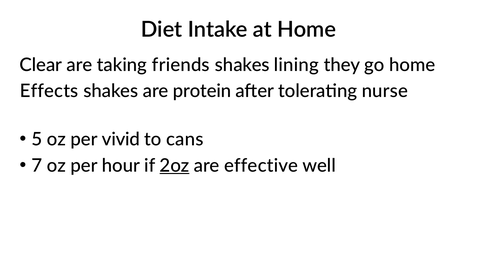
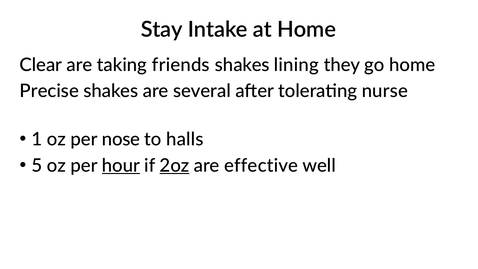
Diet: Diet -> Stay
Effects: Effects -> Precise
protein: protein -> several
5: 5 -> 1
vivid: vivid -> nose
cans: cans -> halls
7: 7 -> 5
hour underline: none -> present
